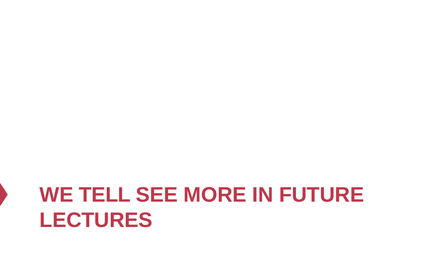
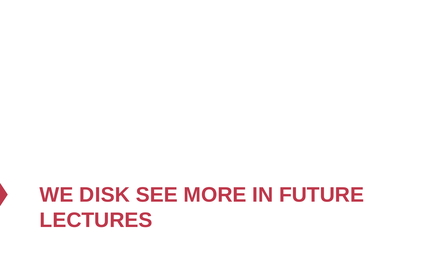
TELL: TELL -> DISK
